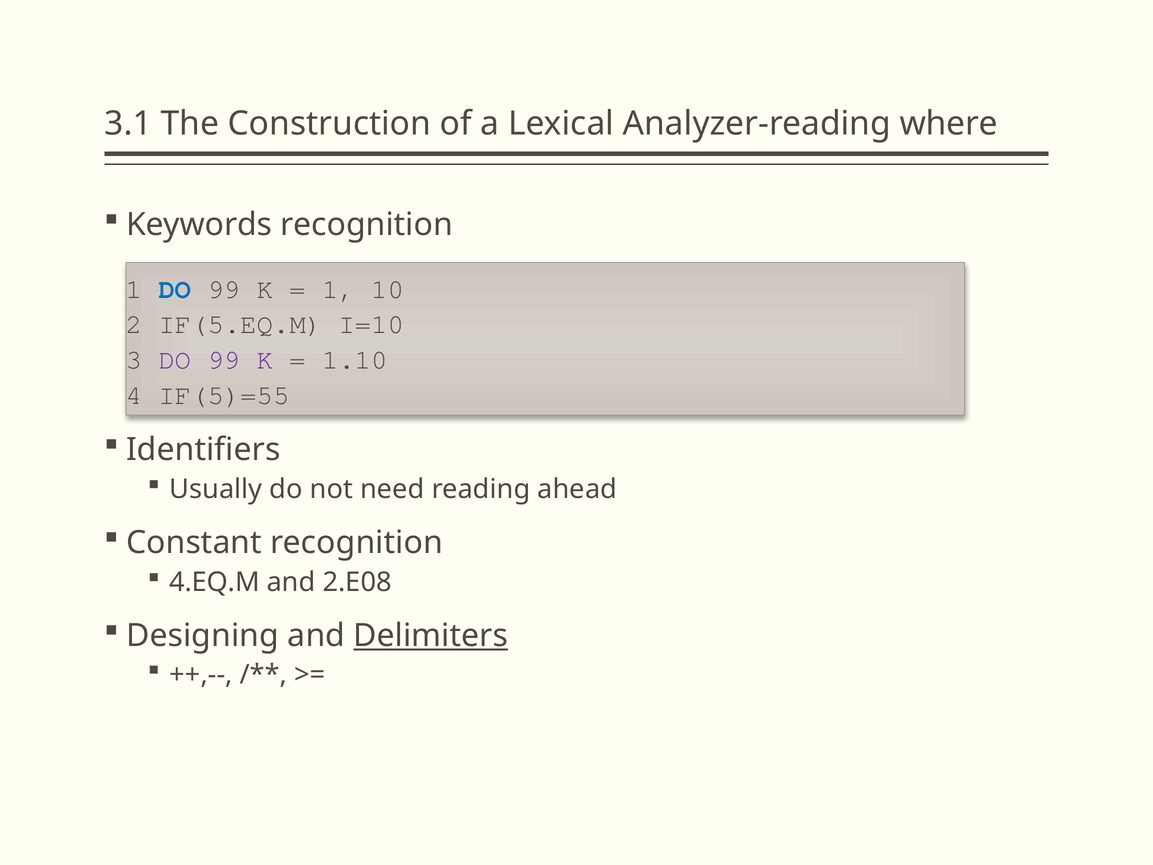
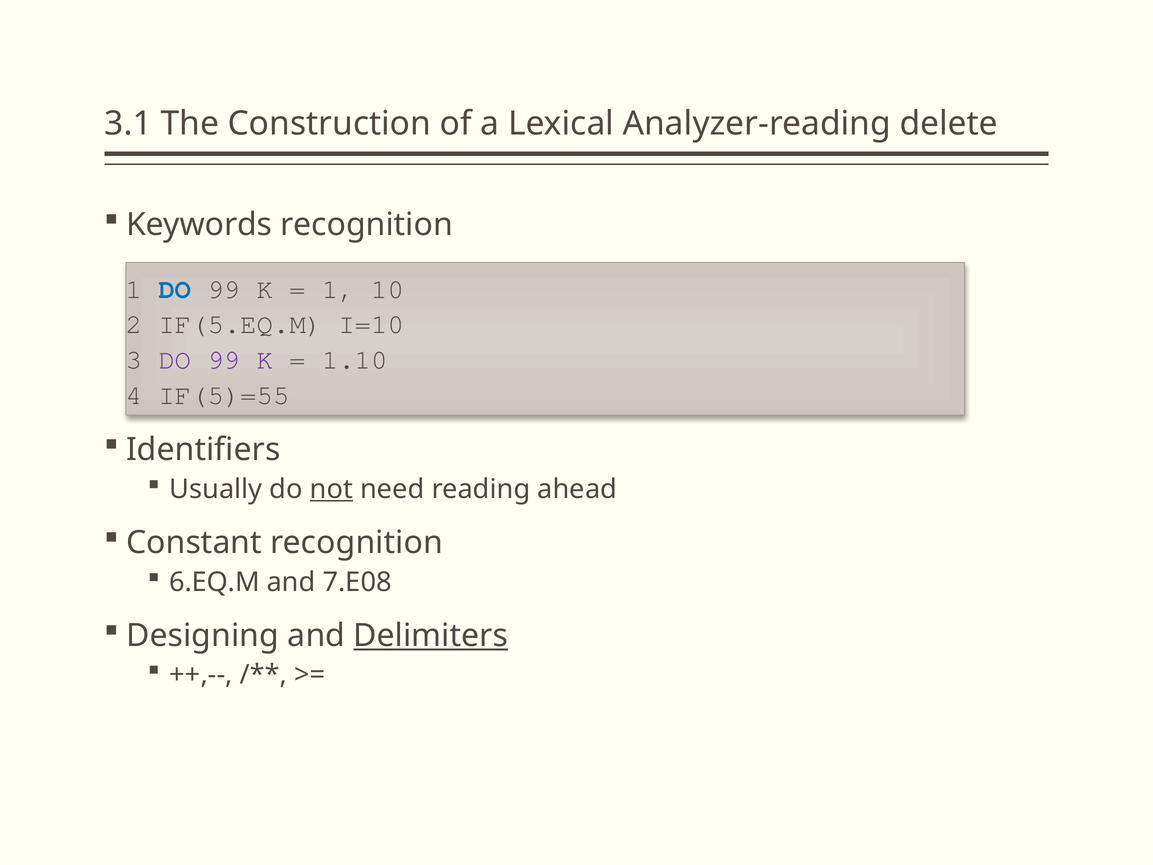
where: where -> delete
not underline: none -> present
4.EQ.M: 4.EQ.M -> 6.EQ.M
2.E08: 2.E08 -> 7.E08
